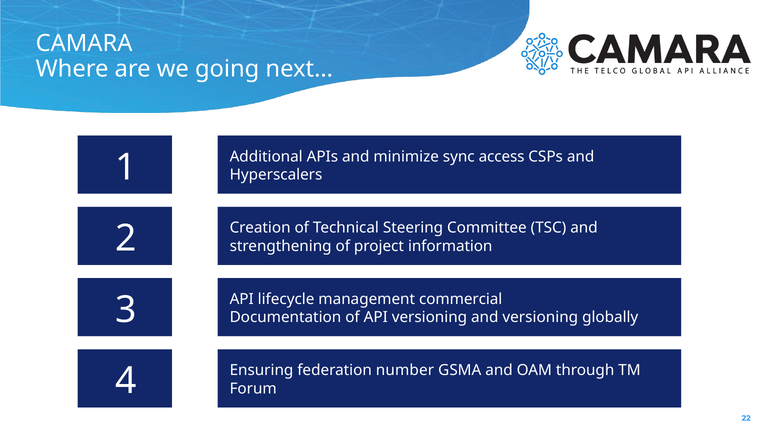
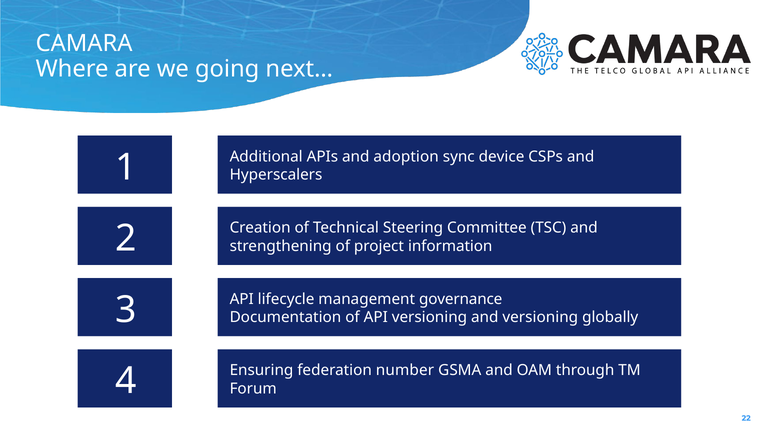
minimize: minimize -> adoption
access: access -> device
commercial: commercial -> governance
